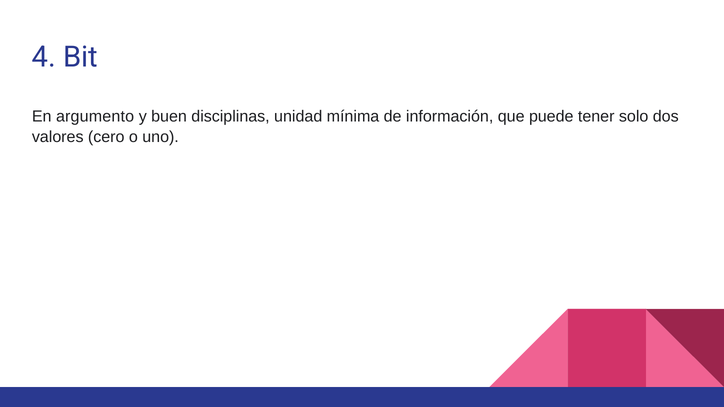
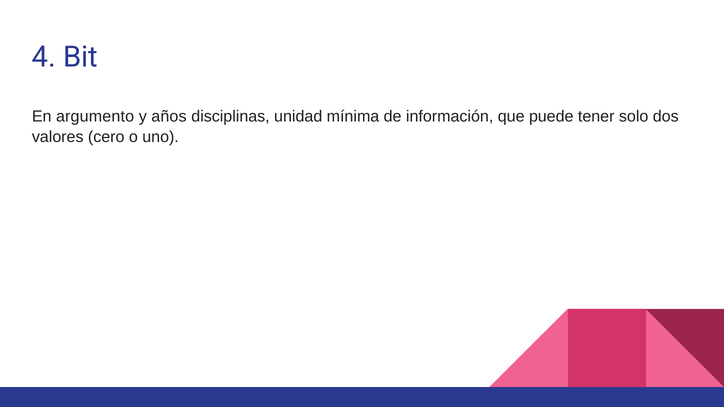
buen: buen -> años
